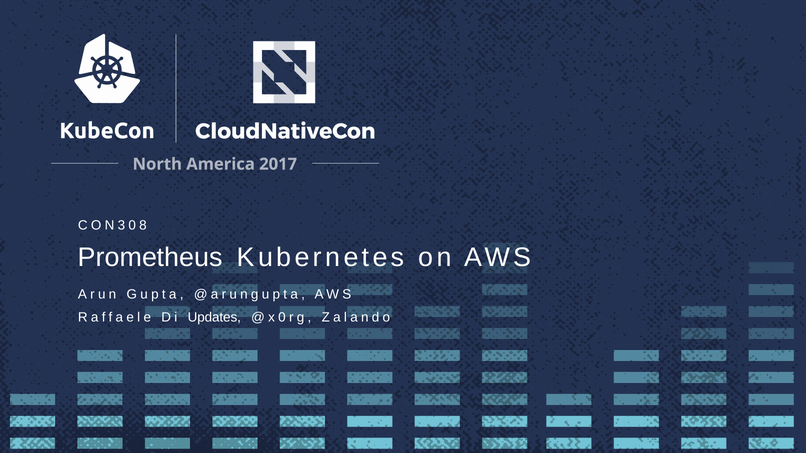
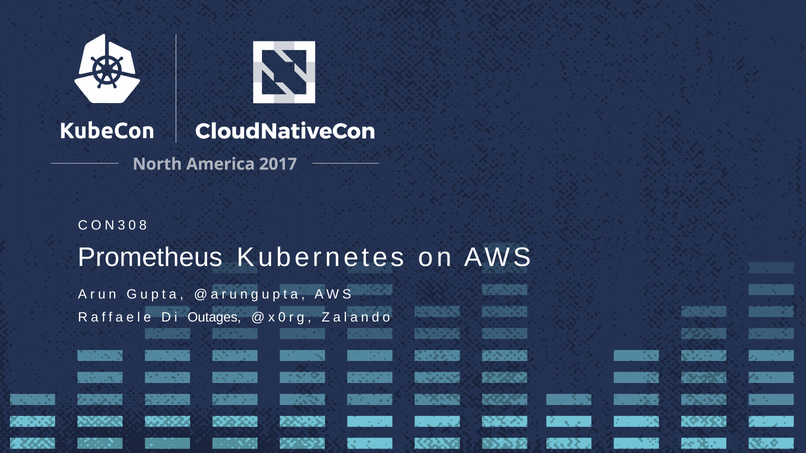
Updates: Updates -> Outages
